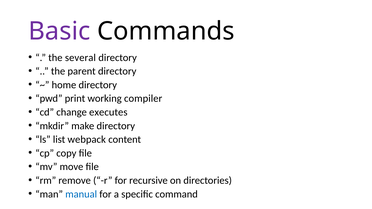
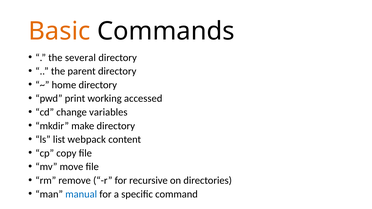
Basic colour: purple -> orange
compiler: compiler -> accessed
executes: executes -> variables
